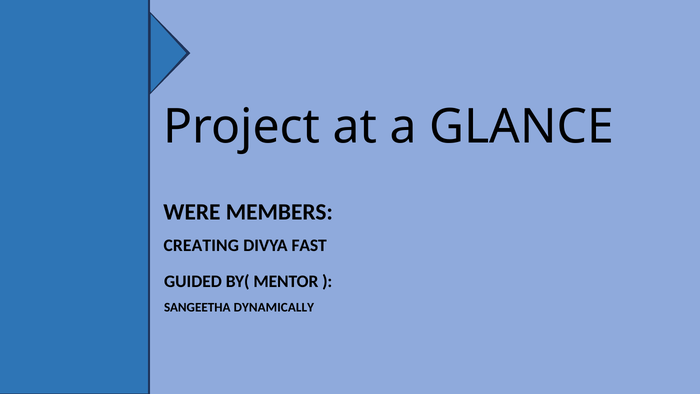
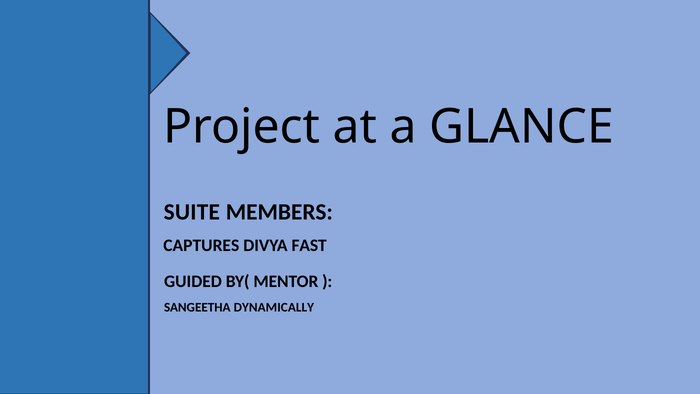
WERE: WERE -> SUITE
CREATING: CREATING -> CAPTURES
